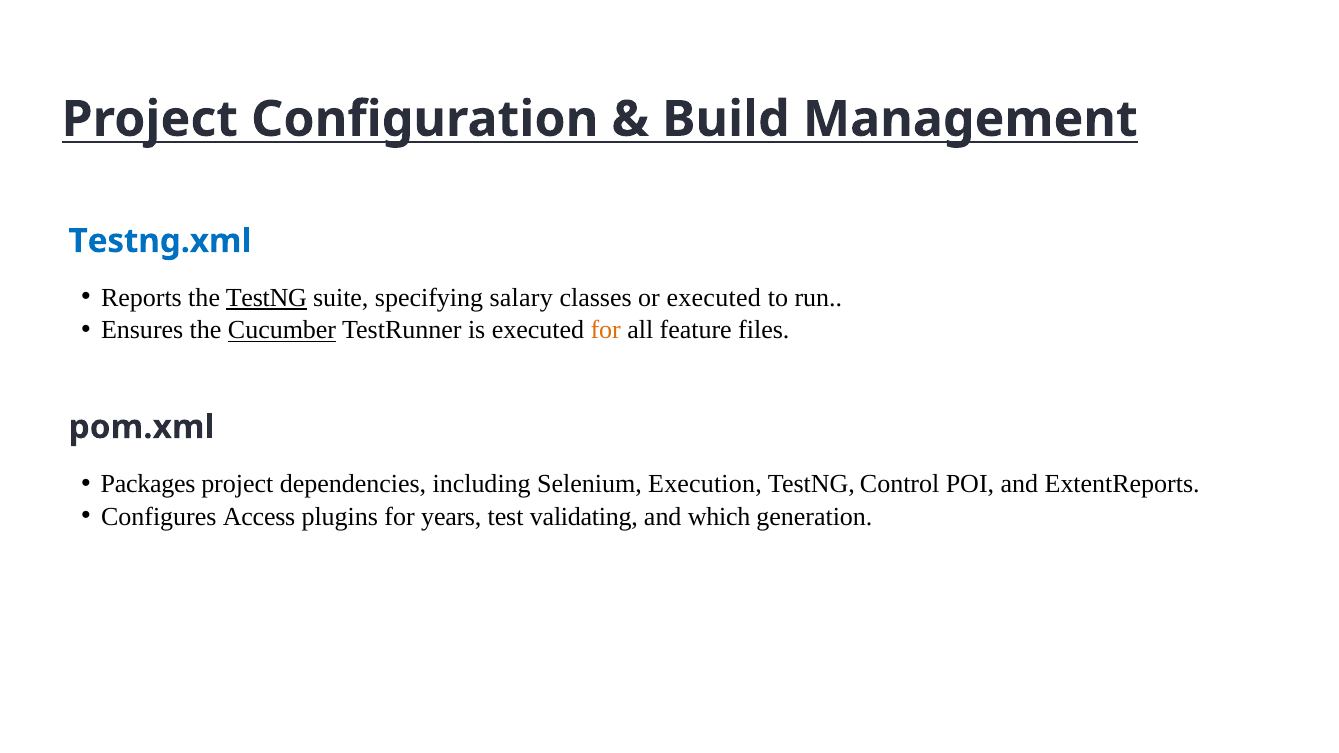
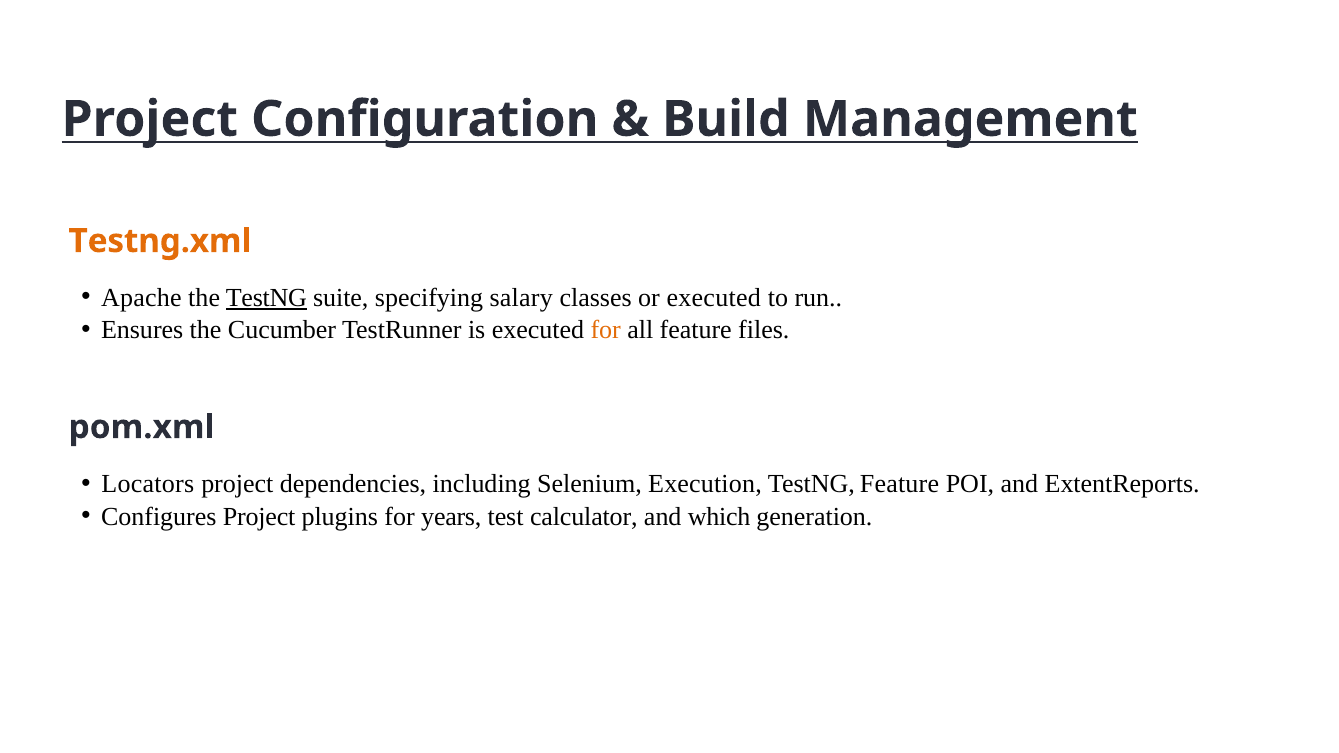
Testng.xml colour: blue -> orange
Reports: Reports -> Apache
Cucumber underline: present -> none
Packages: Packages -> Locators
TestNG Control: Control -> Feature
Configures Access: Access -> Project
validating: validating -> calculator
